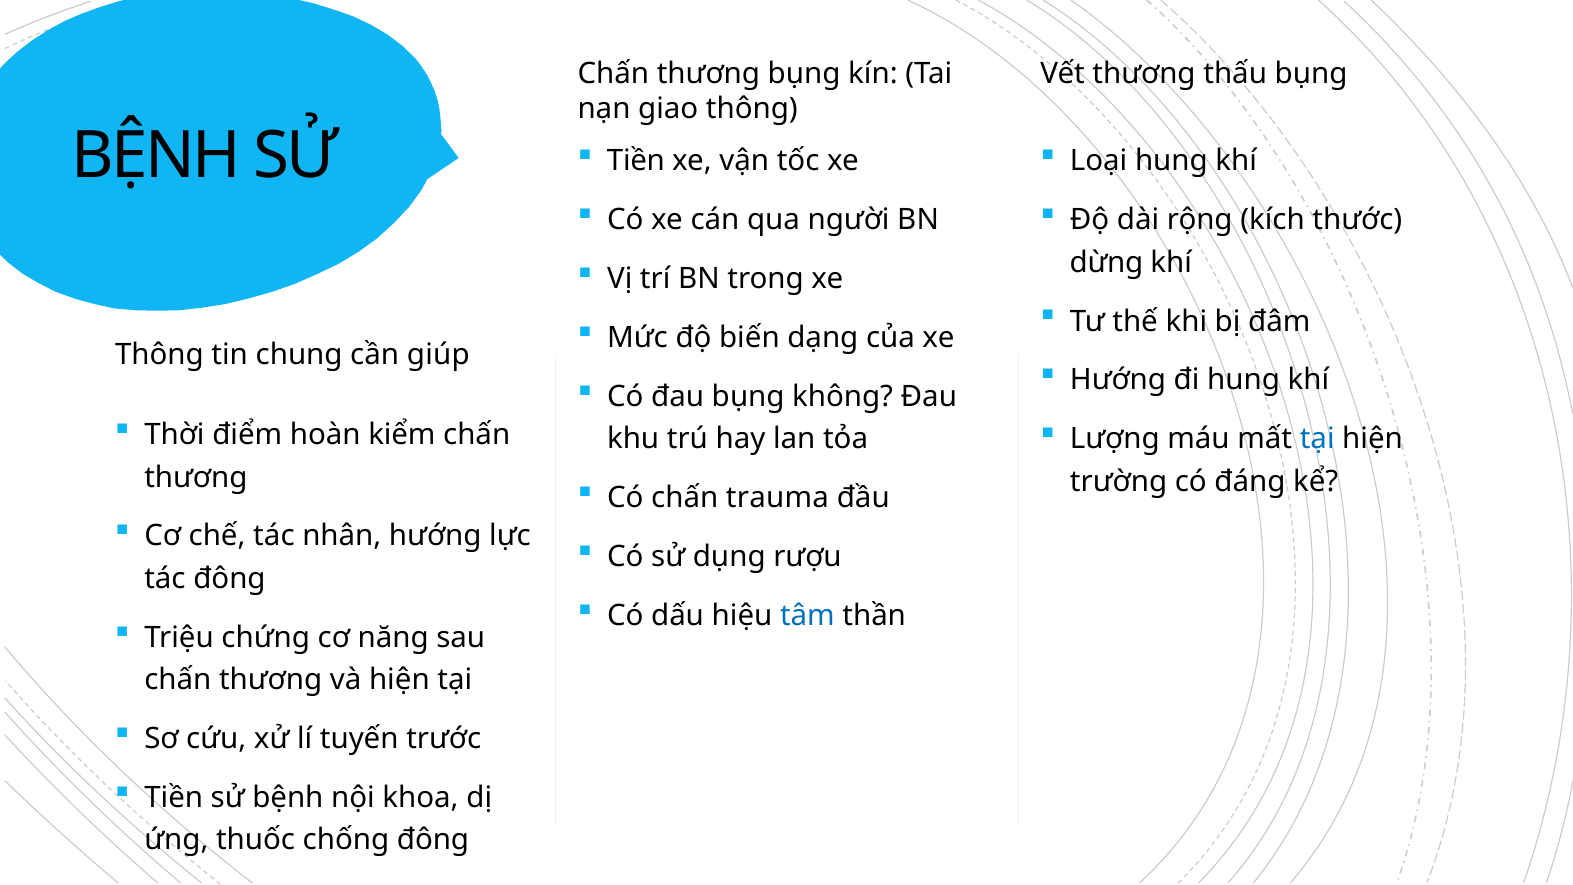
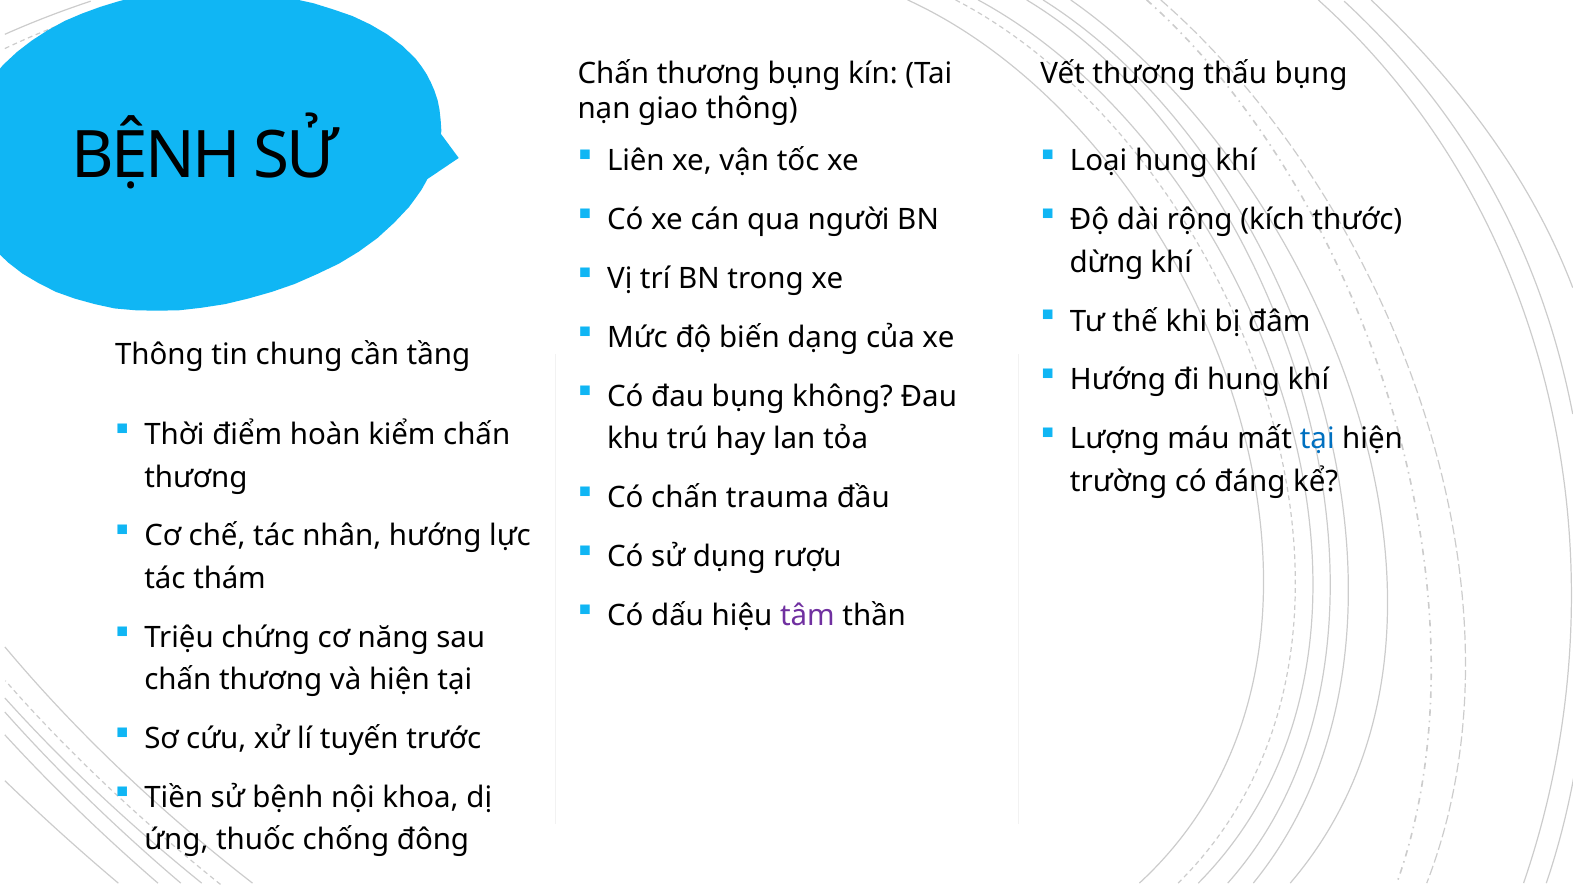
Tiền at (636, 161): Tiền -> Liên
giúp: giúp -> tầng
tác đông: đông -> thám
tâm colour: blue -> purple
